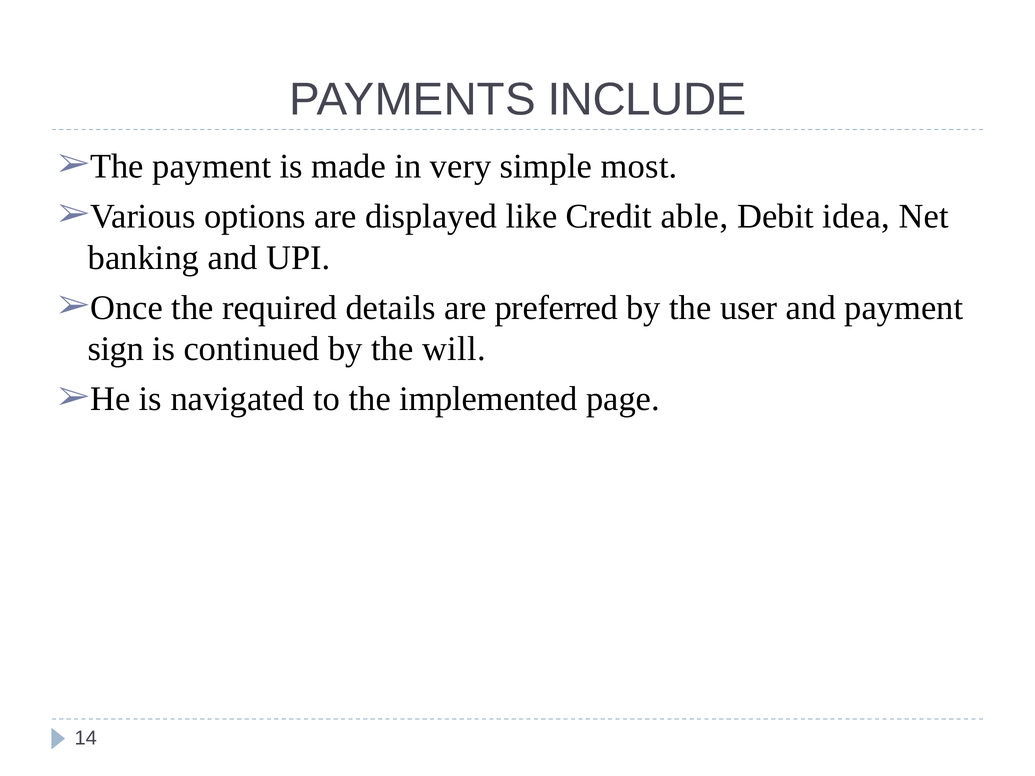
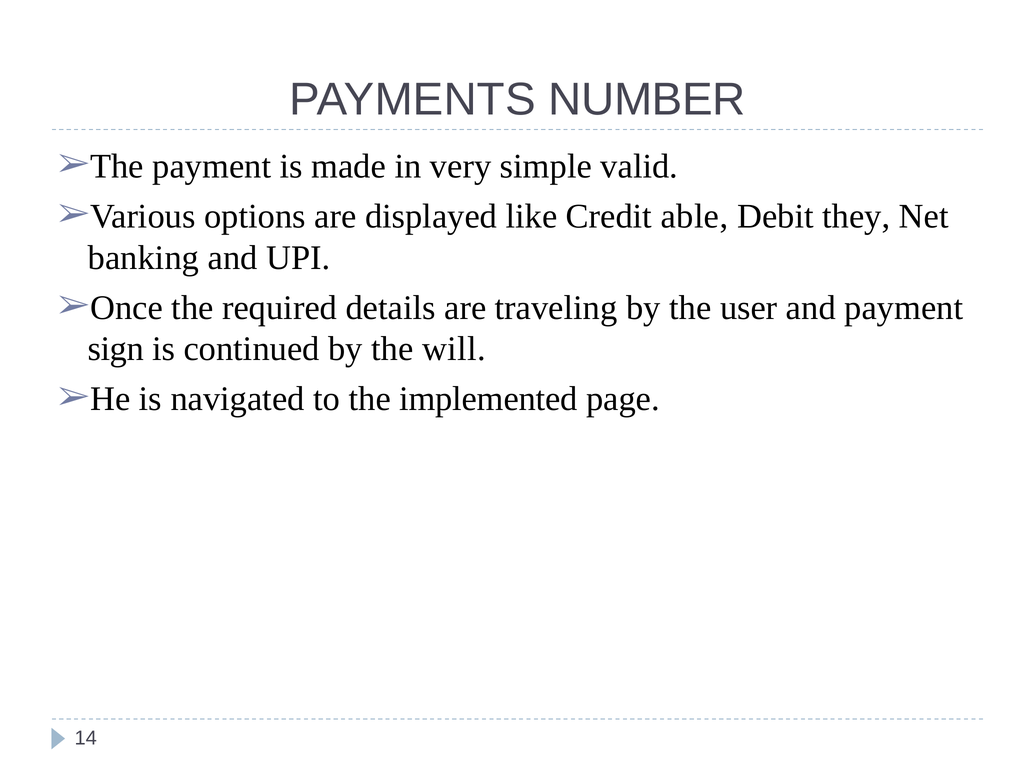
INCLUDE: INCLUDE -> NUMBER
most: most -> valid
idea: idea -> they
preferred: preferred -> traveling
